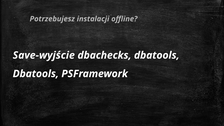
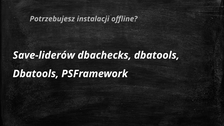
Save-wyjście: Save-wyjście -> Save-liderów
